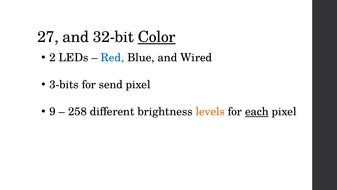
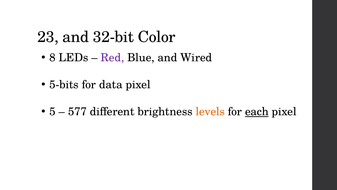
27: 27 -> 23
Color underline: present -> none
2: 2 -> 8
Red colour: blue -> purple
3-bits: 3-bits -> 5-bits
send: send -> data
9: 9 -> 5
258: 258 -> 577
